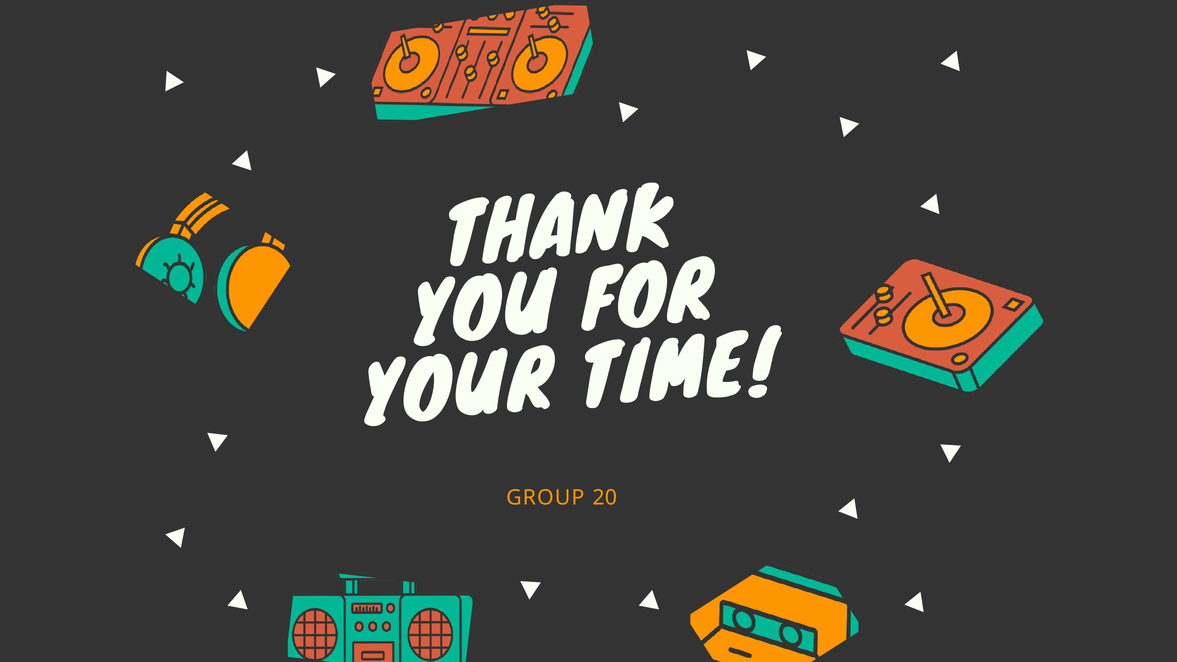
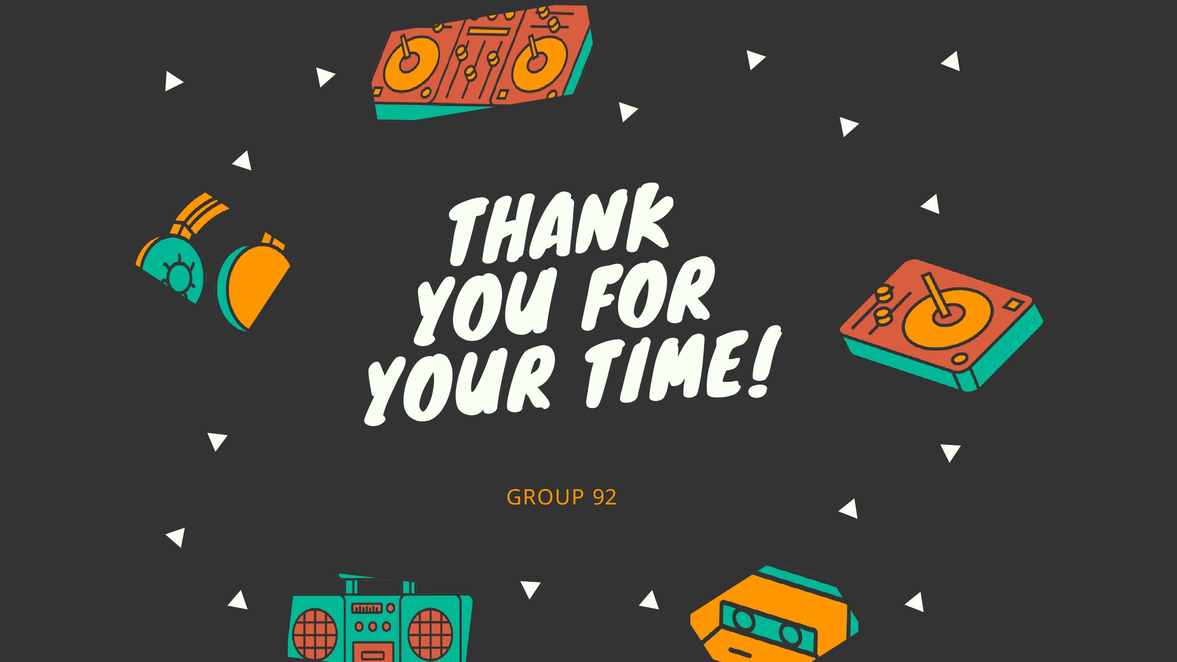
20: 20 -> 92
